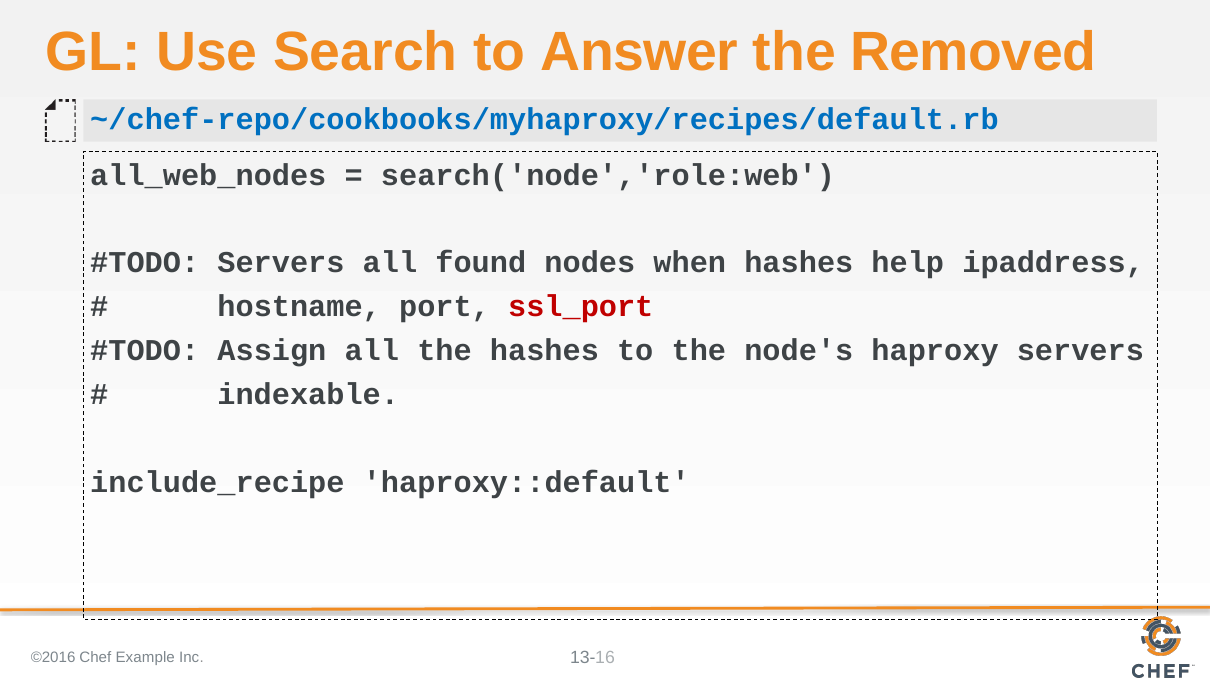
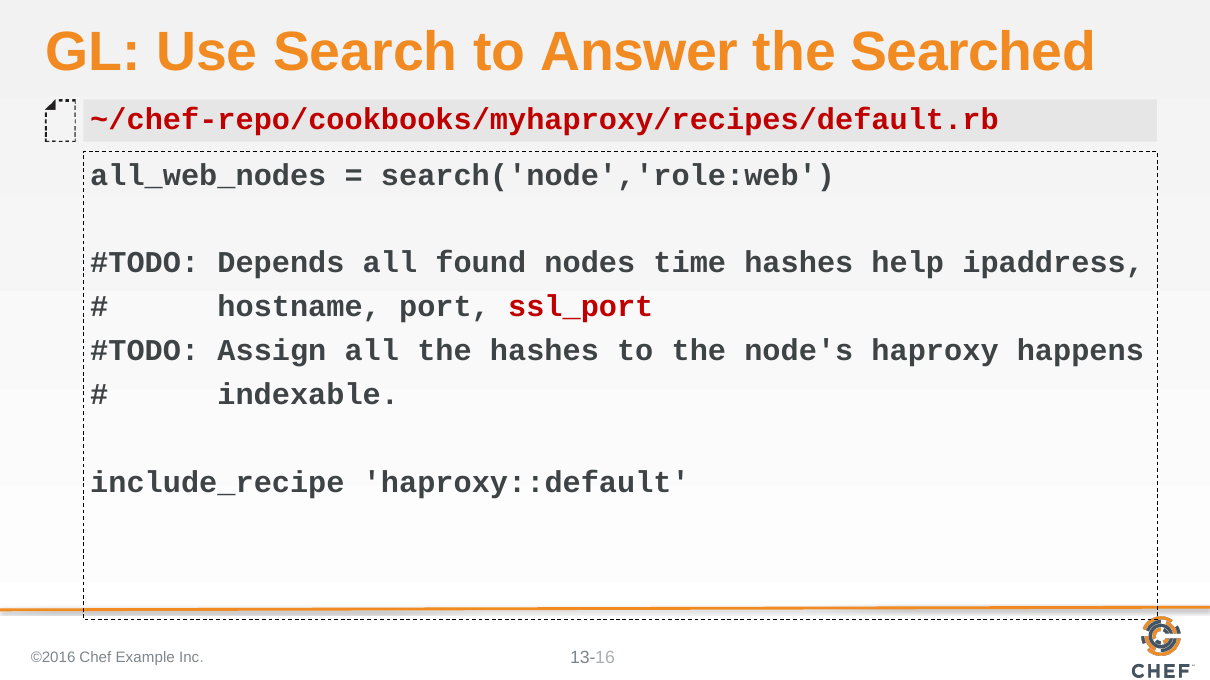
Removed: Removed -> Searched
~/chef-repo/cookbooks/myhaproxy/recipes/default.rb colour: blue -> red
Servers at (281, 263): Servers -> Depends
when: when -> time
haproxy servers: servers -> happens
